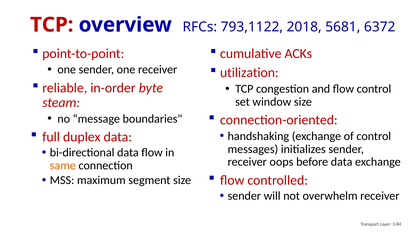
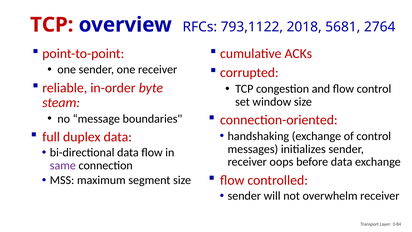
6372: 6372 -> 2764
utilization: utilization -> corrupted
same colour: orange -> purple
